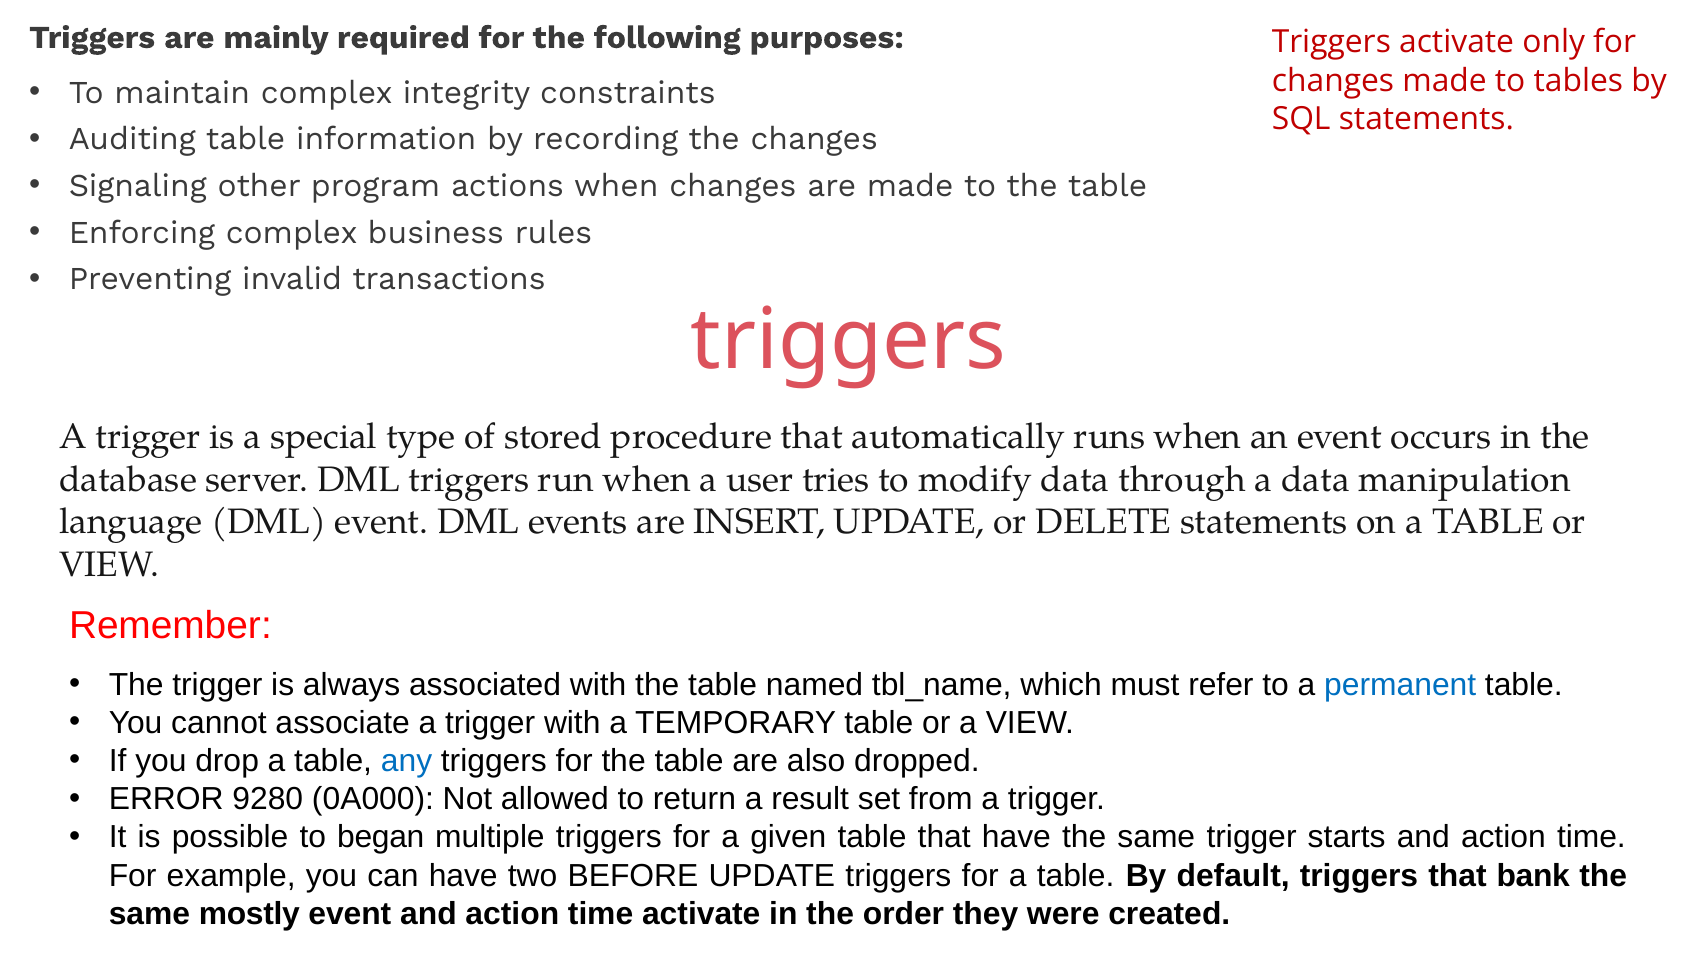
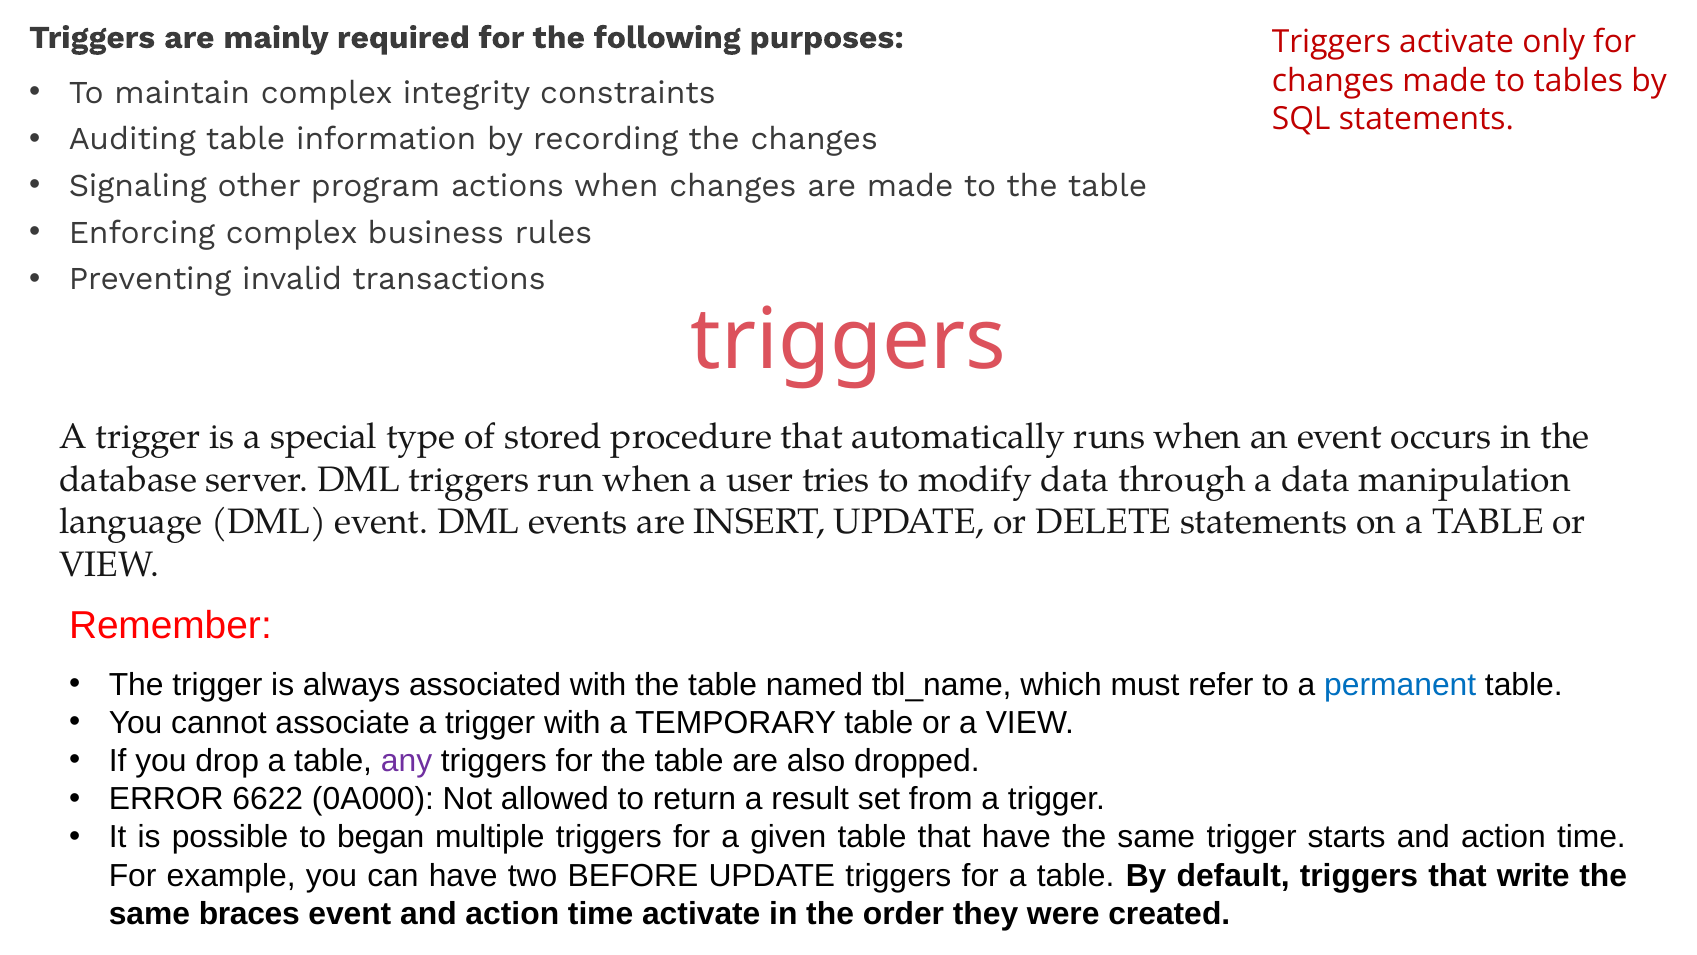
any colour: blue -> purple
9280: 9280 -> 6622
bank: bank -> write
mostly: mostly -> braces
